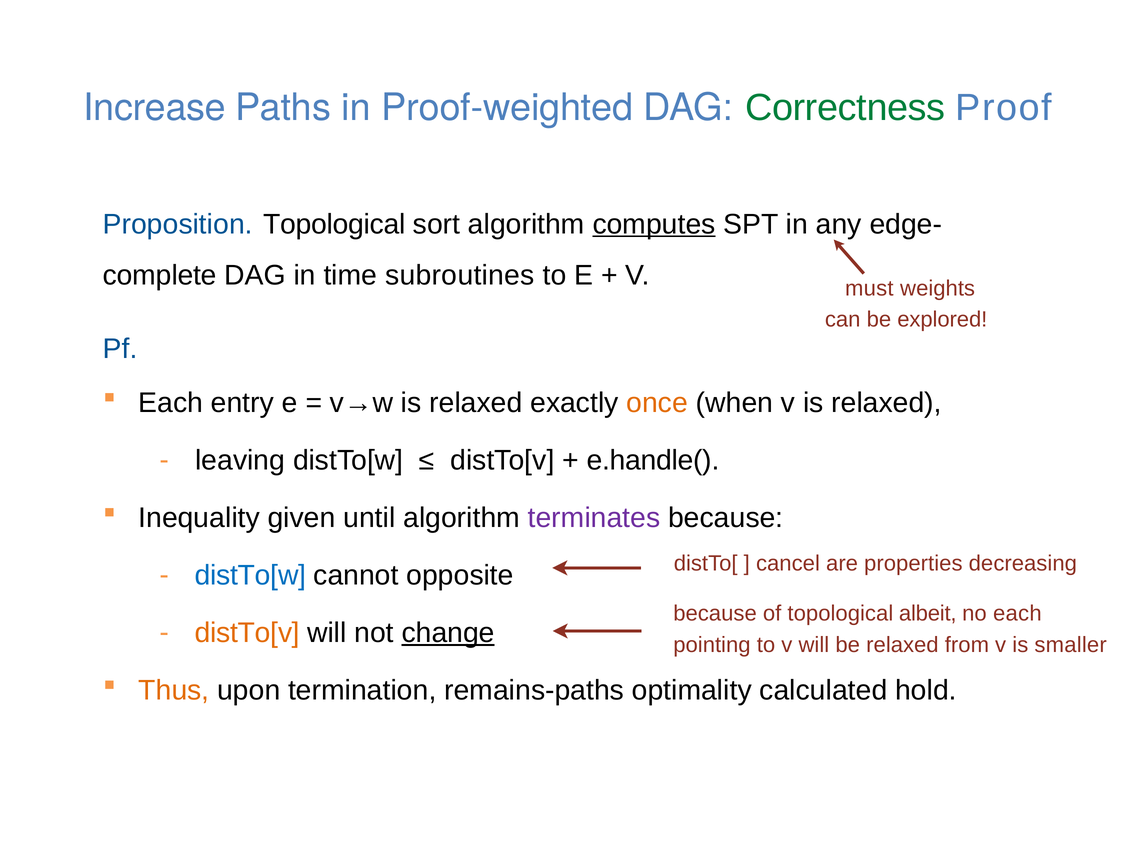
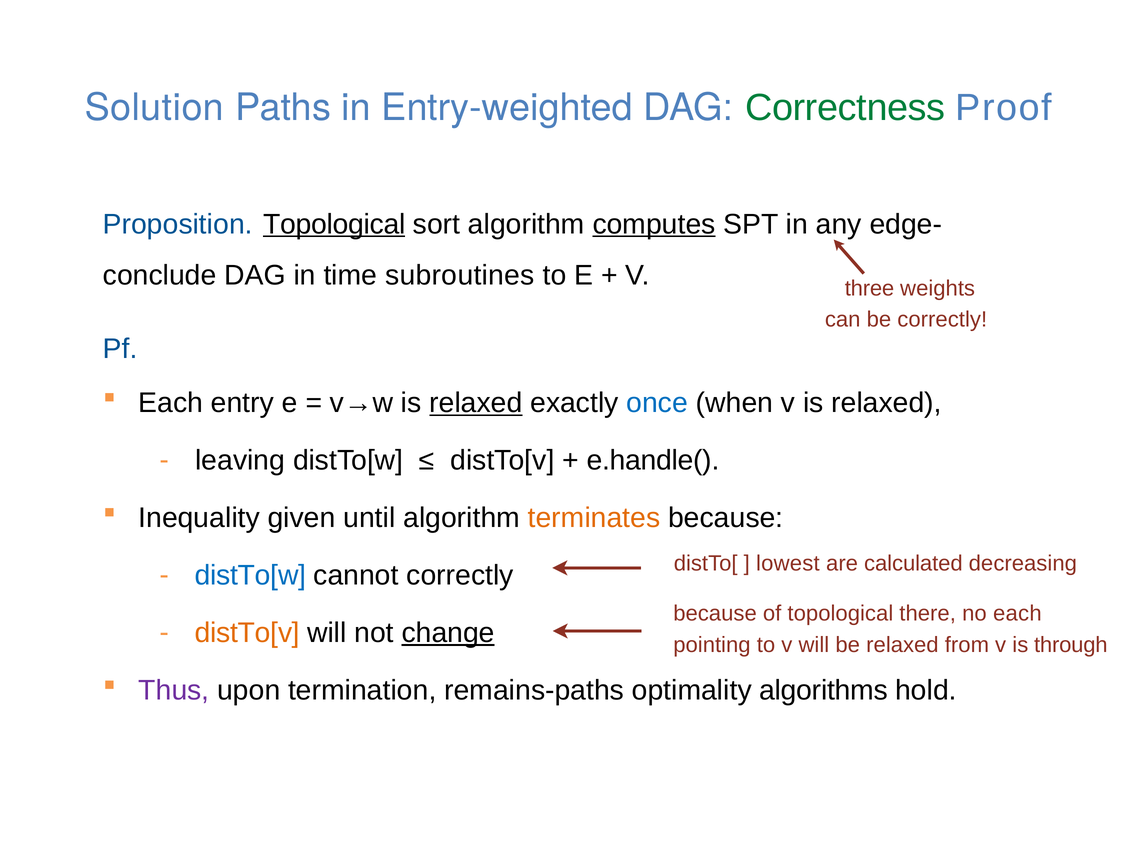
Increase: Increase -> Solution
Proof-weighted: Proof-weighted -> Entry-weighted
Topological at (334, 224) underline: none -> present
complete: complete -> conclude
must: must -> three
be explored: explored -> correctly
relaxed at (476, 403) underline: none -> present
once colour: orange -> blue
terminates colour: purple -> orange
cancel: cancel -> lowest
properties: properties -> calculated
cannot opposite: opposite -> correctly
albeit: albeit -> there
smaller: smaller -> through
Thus colour: orange -> purple
calculated: calculated -> algorithms
